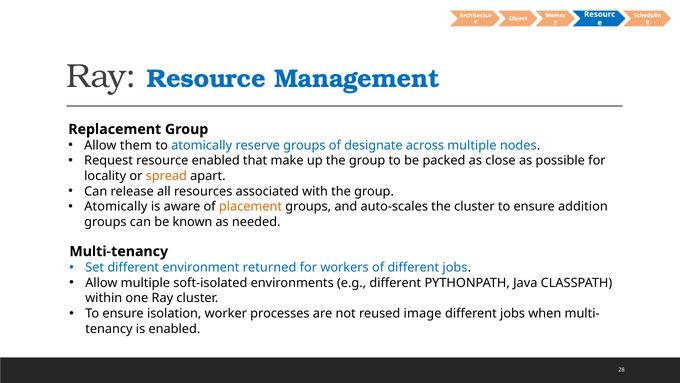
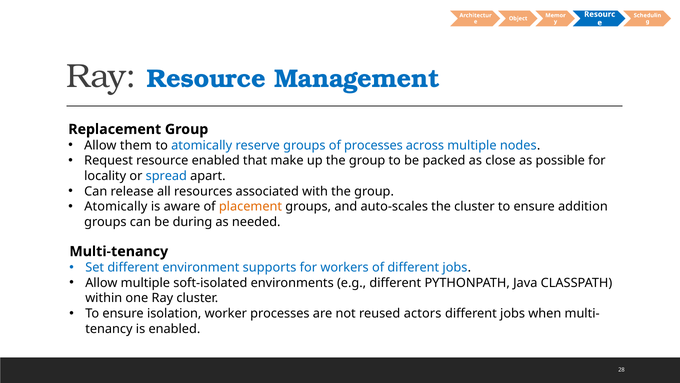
of designate: designate -> processes
spread colour: orange -> blue
known: known -> during
returned: returned -> supports
image: image -> actors
